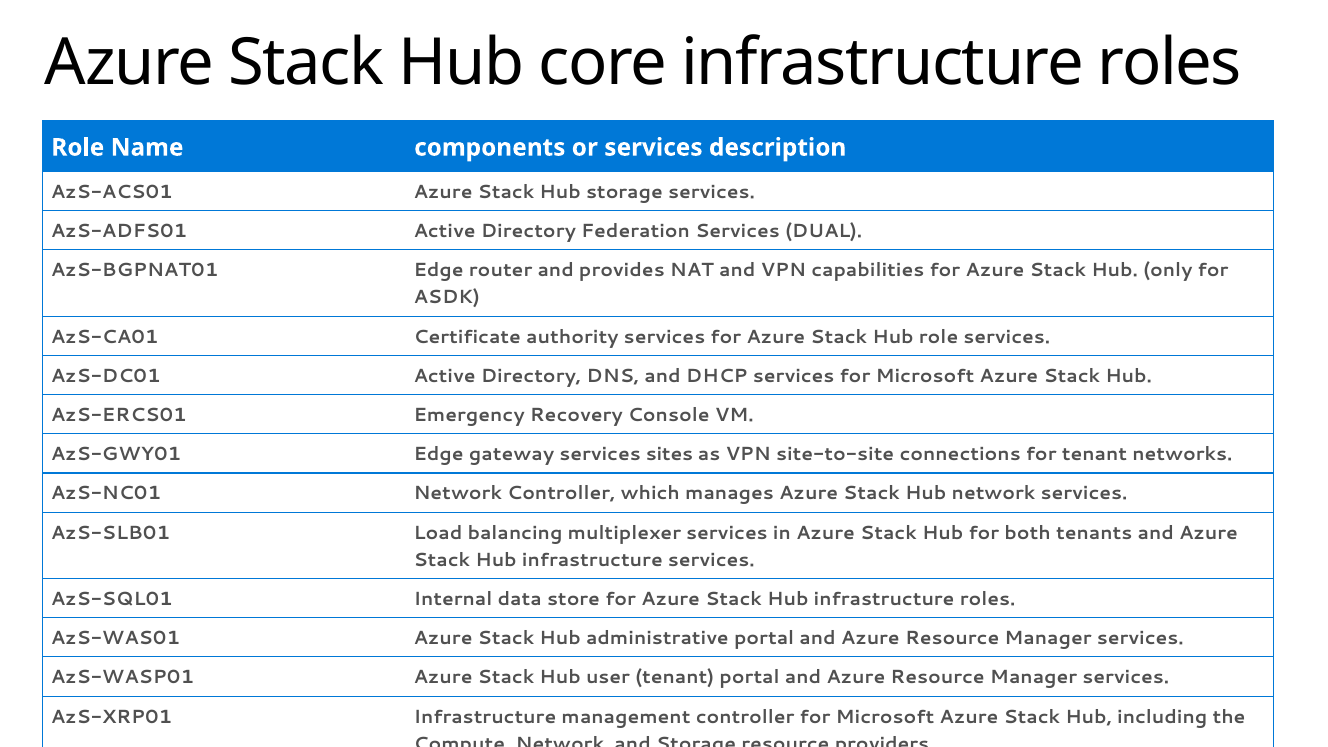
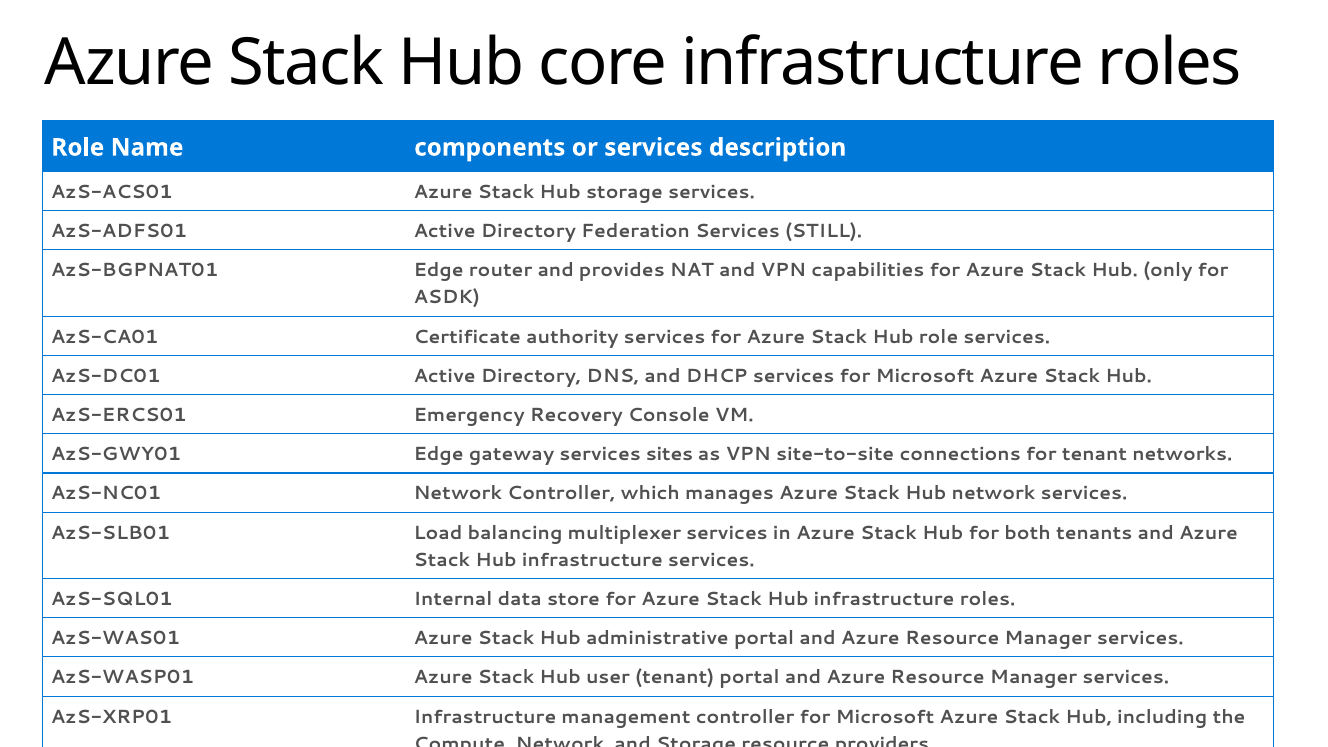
DUAL: DUAL -> STILL
